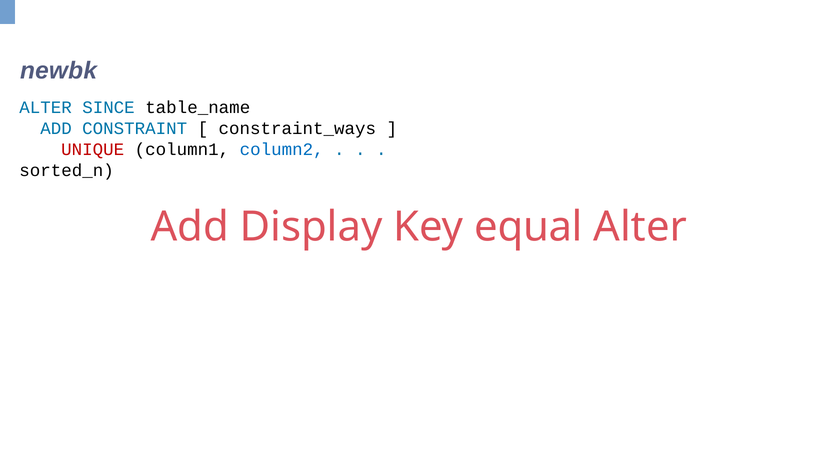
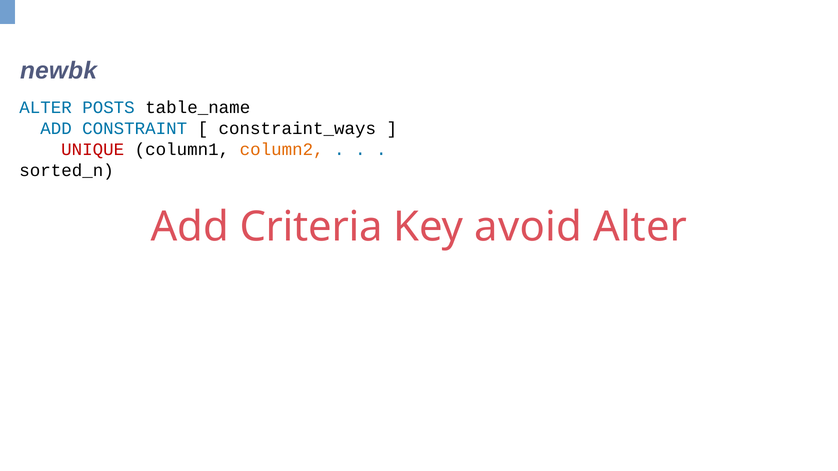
SINCE: SINCE -> POSTS
column2 colour: blue -> orange
Display: Display -> Criteria
equal: equal -> avoid
